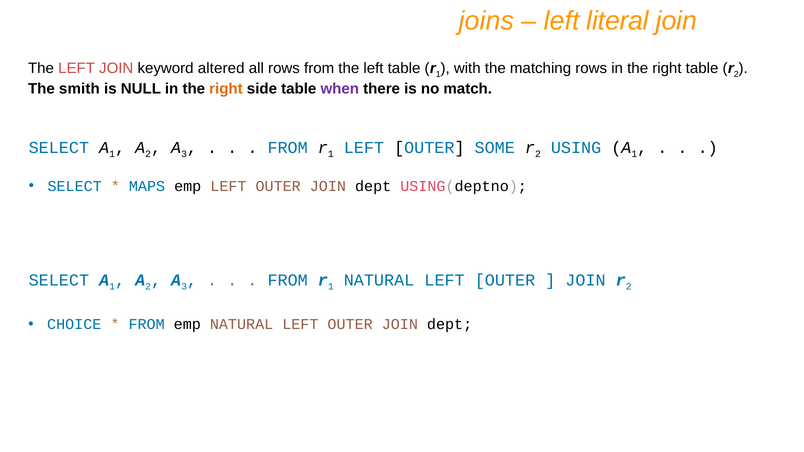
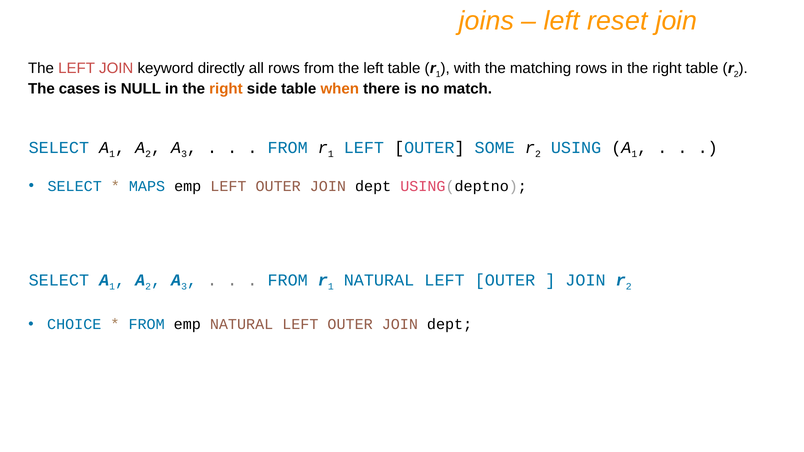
literal: literal -> reset
altered: altered -> directly
smith: smith -> cases
when colour: purple -> orange
